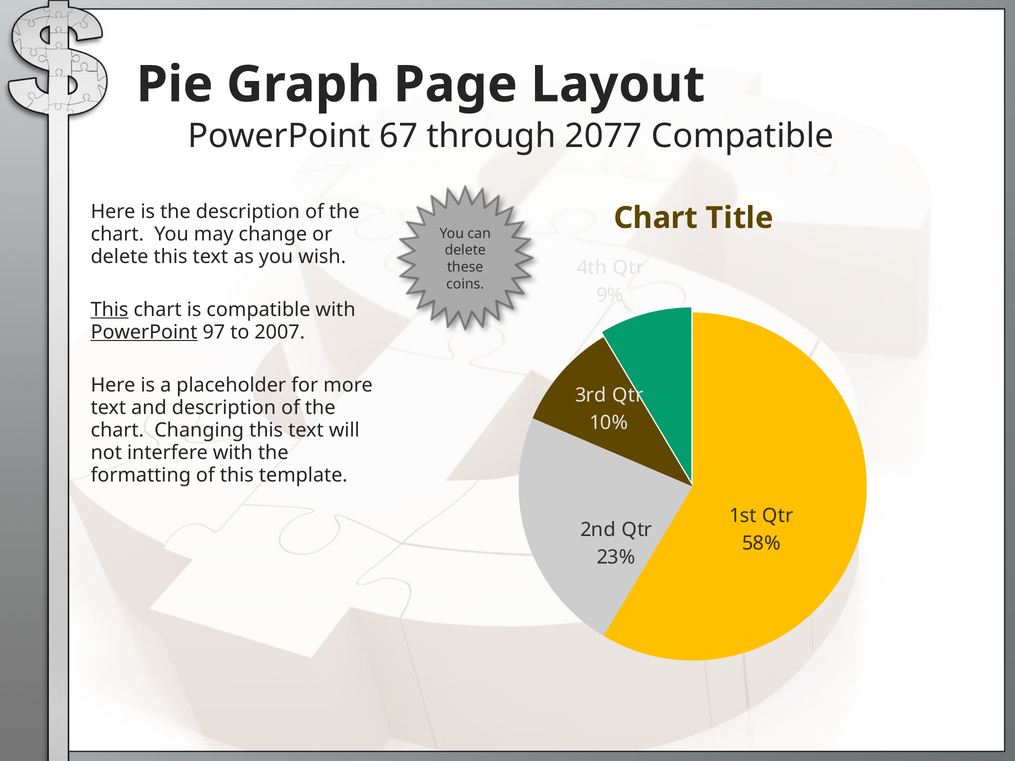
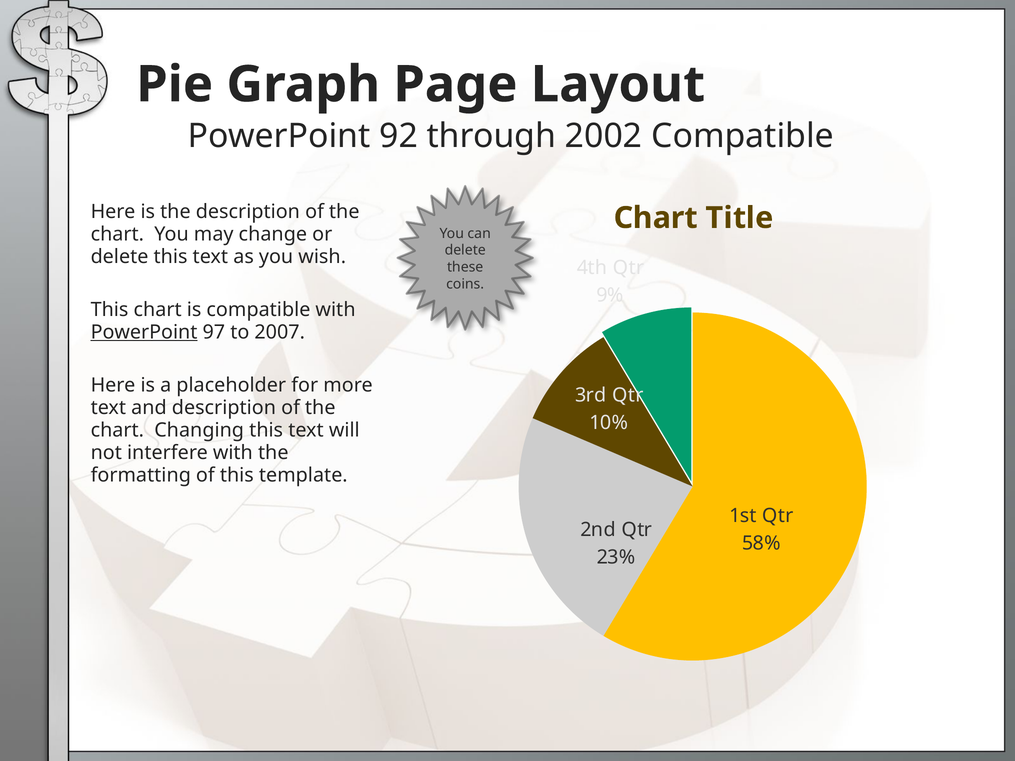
67: 67 -> 92
2077: 2077 -> 2002
This at (110, 310) underline: present -> none
